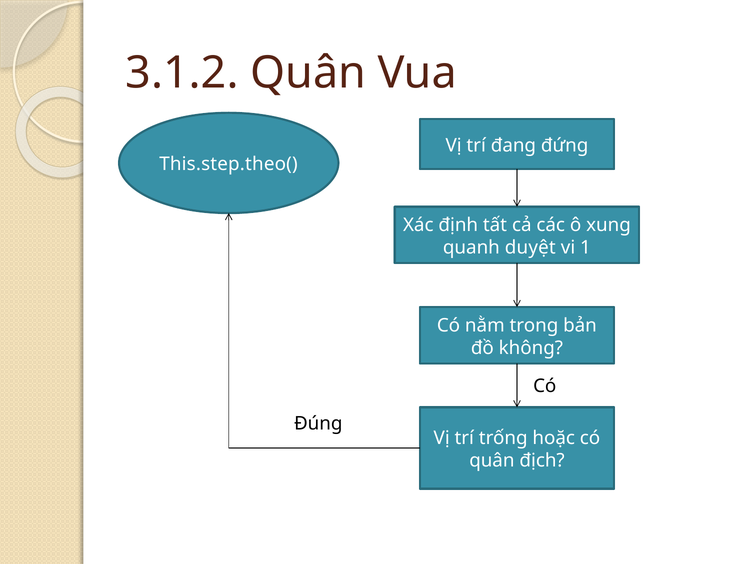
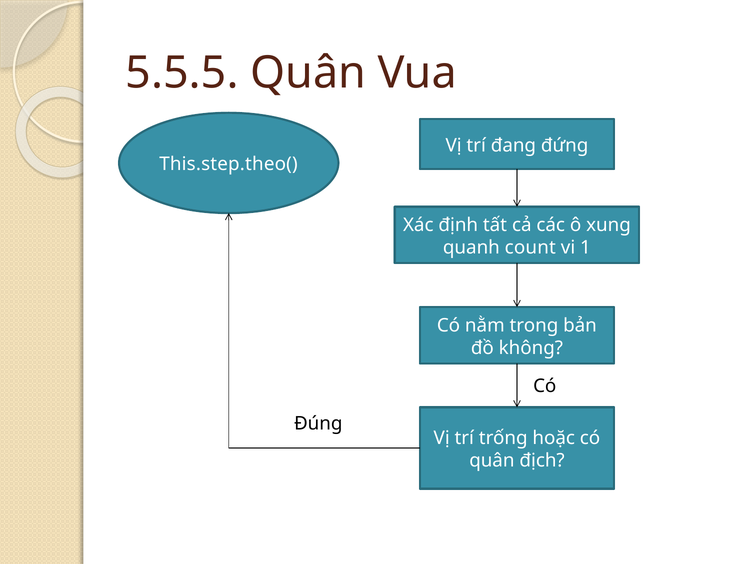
3.1.2: 3.1.2 -> 5.5.5
duyệt: duyệt -> count
